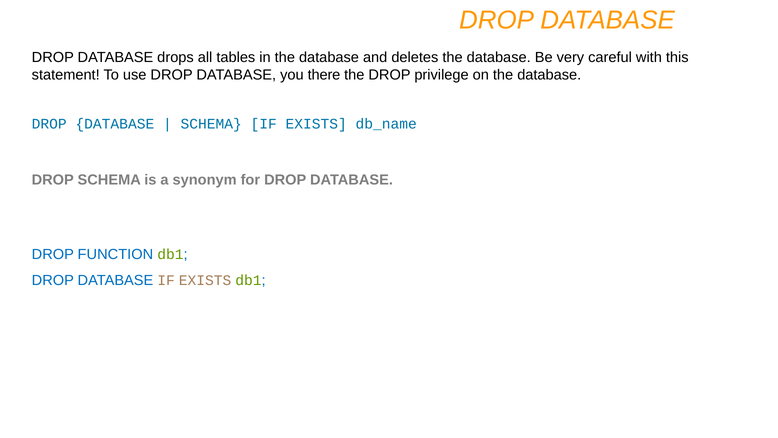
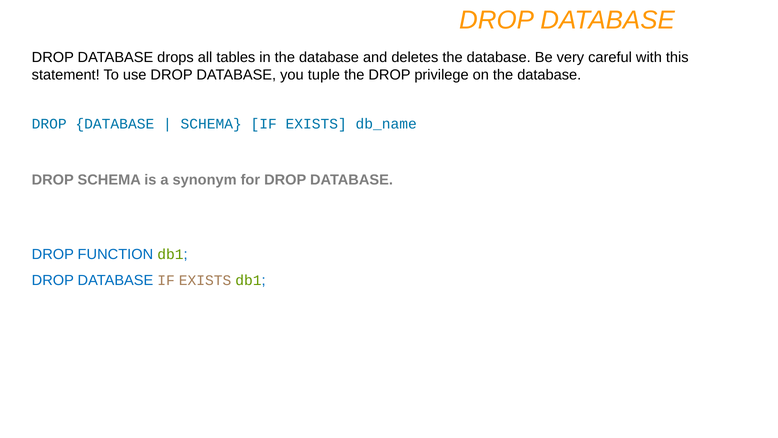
there: there -> tuple
